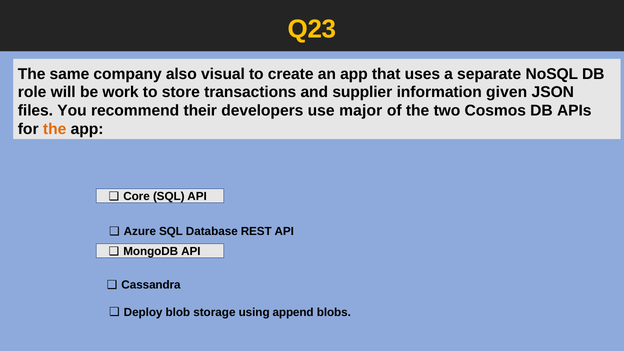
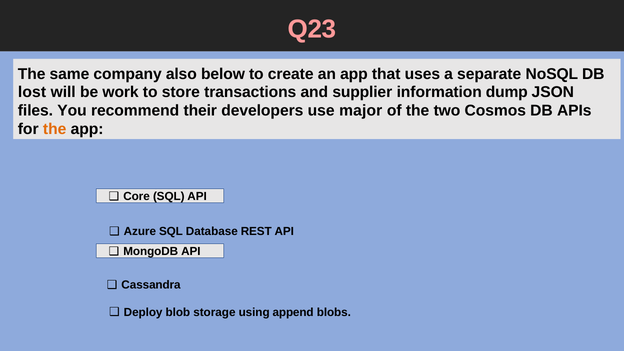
Q23 colour: yellow -> pink
visual: visual -> below
role: role -> lost
given: given -> dump
